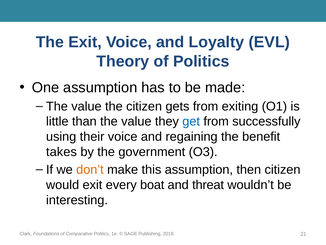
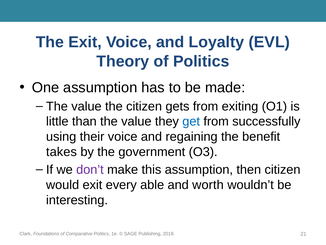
don’t colour: orange -> purple
boat: boat -> able
threat: threat -> worth
